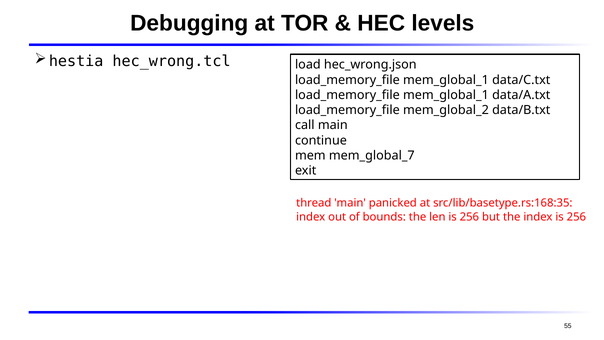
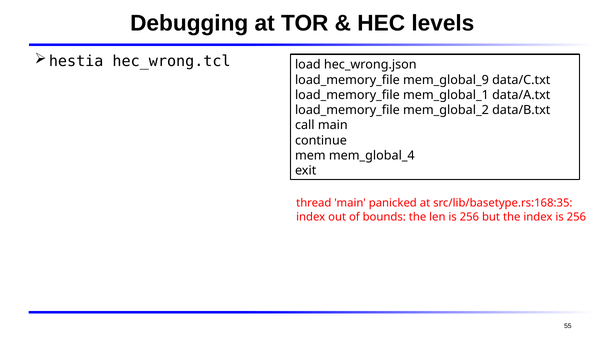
mem_global_1 at (446, 80): mem_global_1 -> mem_global_9
mem_global_7: mem_global_7 -> mem_global_4
